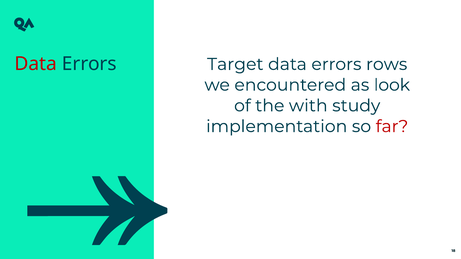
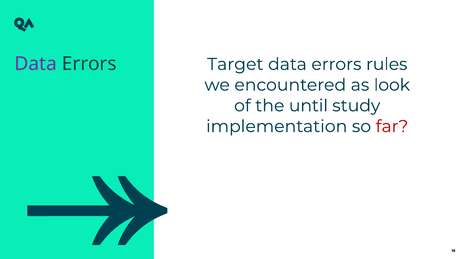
Data at (36, 64) colour: red -> purple
rows: rows -> rules
with: with -> until
